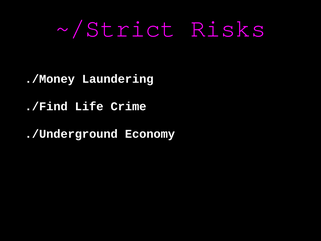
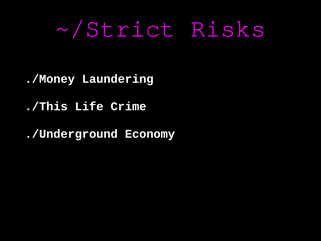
./Find: ./Find -> ./This
